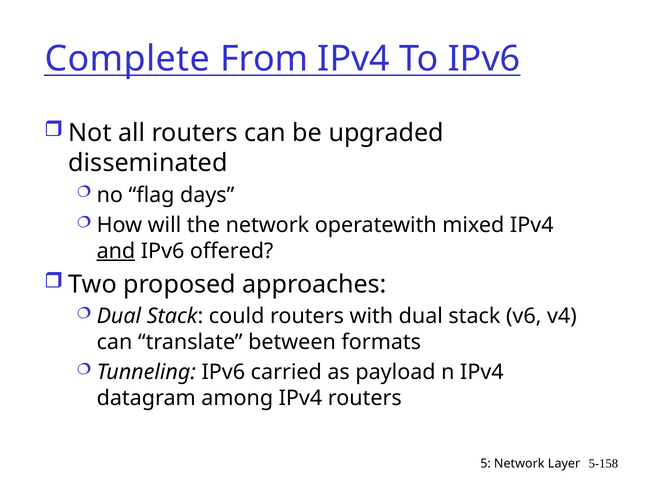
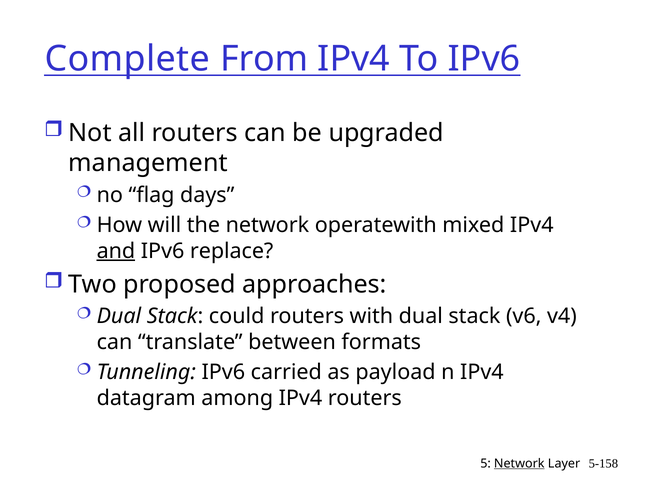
disseminated: disseminated -> management
offered: offered -> replace
Network at (519, 464) underline: none -> present
